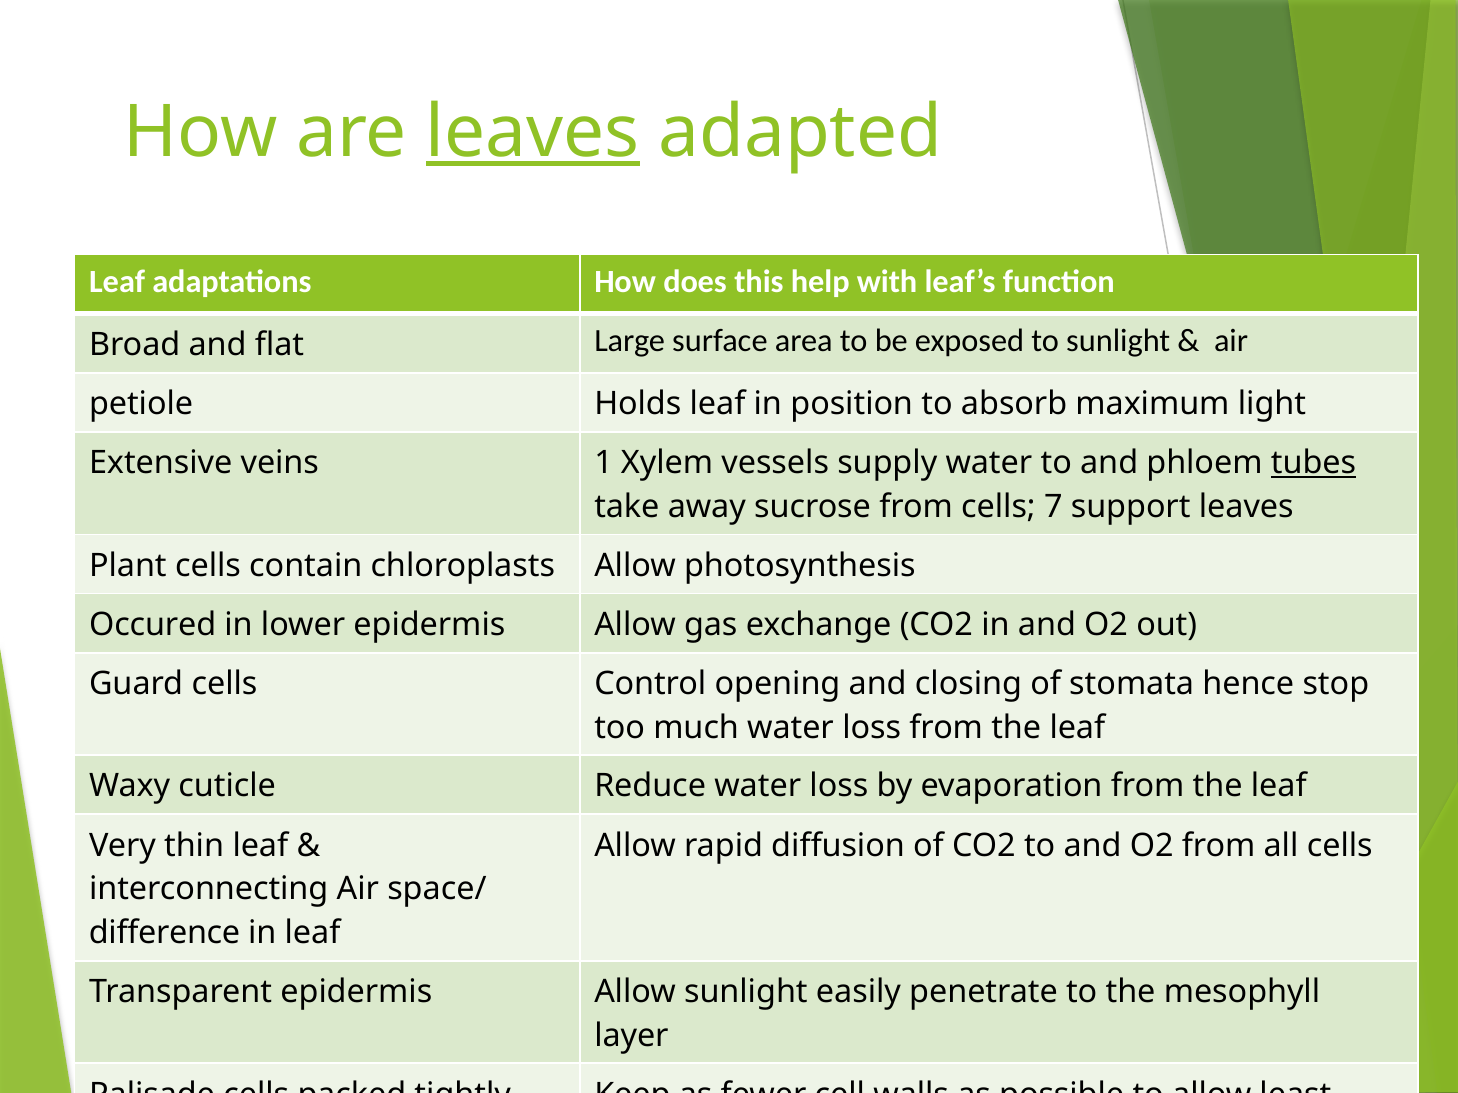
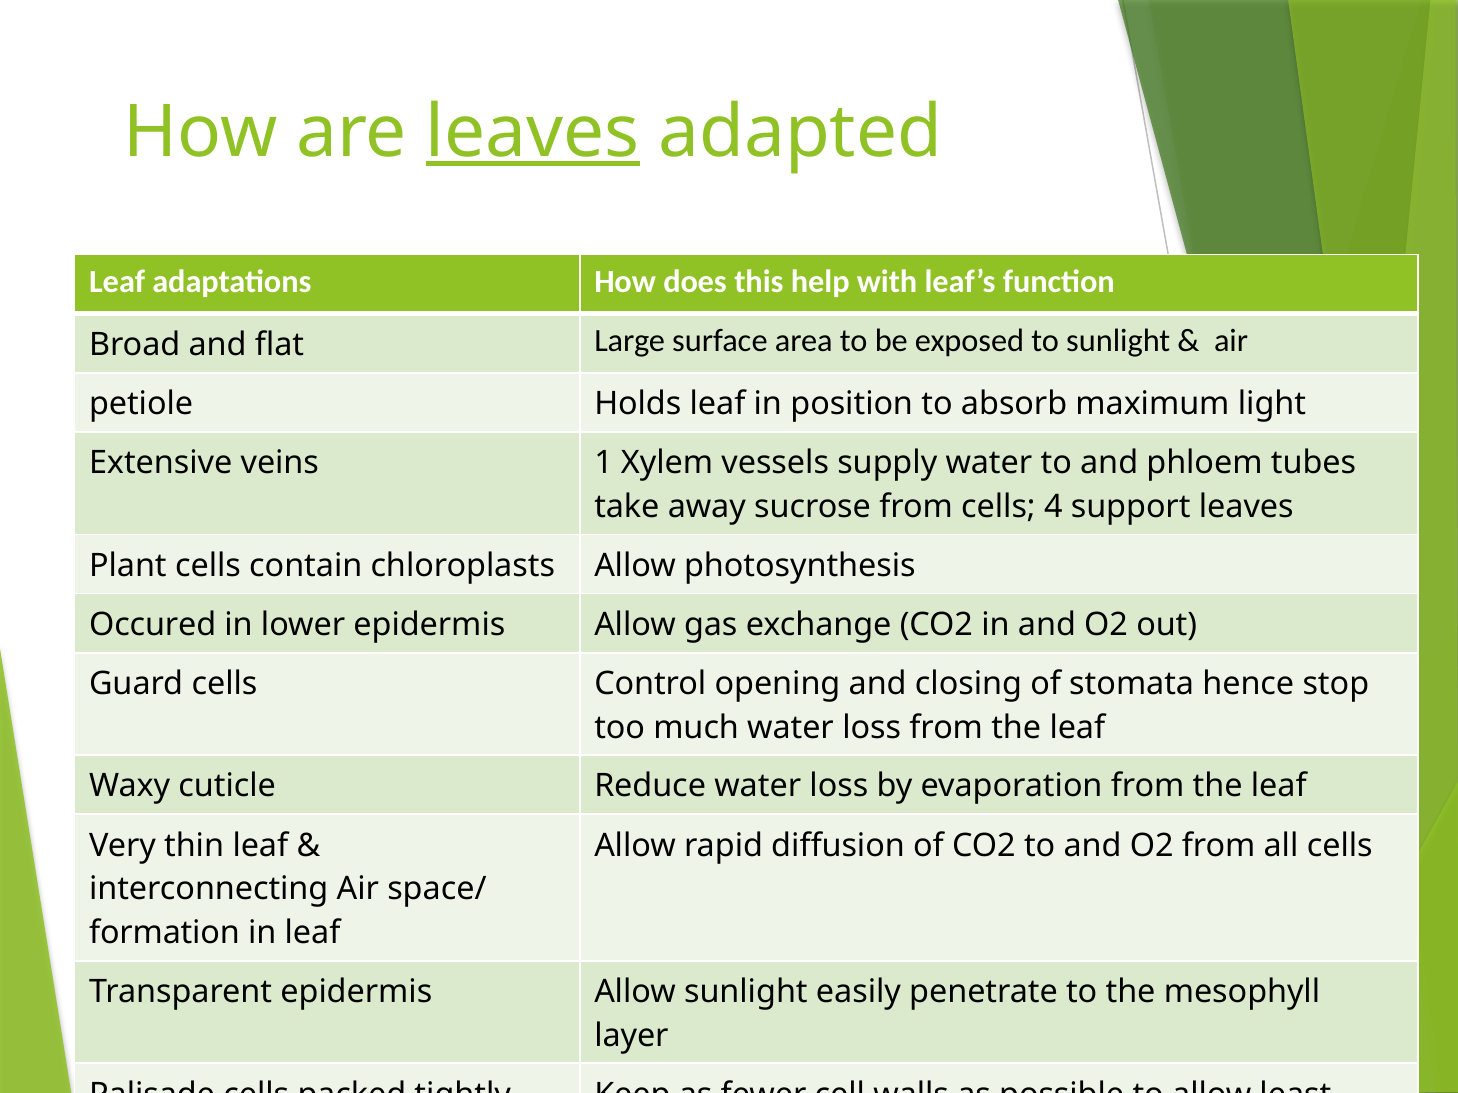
tubes underline: present -> none
7: 7 -> 4
difference: difference -> formation
